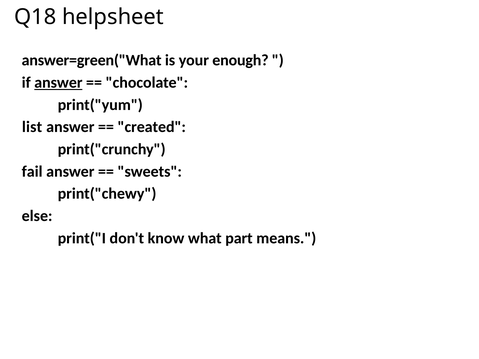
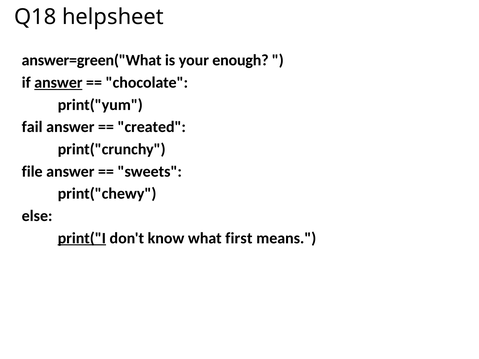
list: list -> fail
fail: fail -> file
print("I underline: none -> present
part: part -> first
